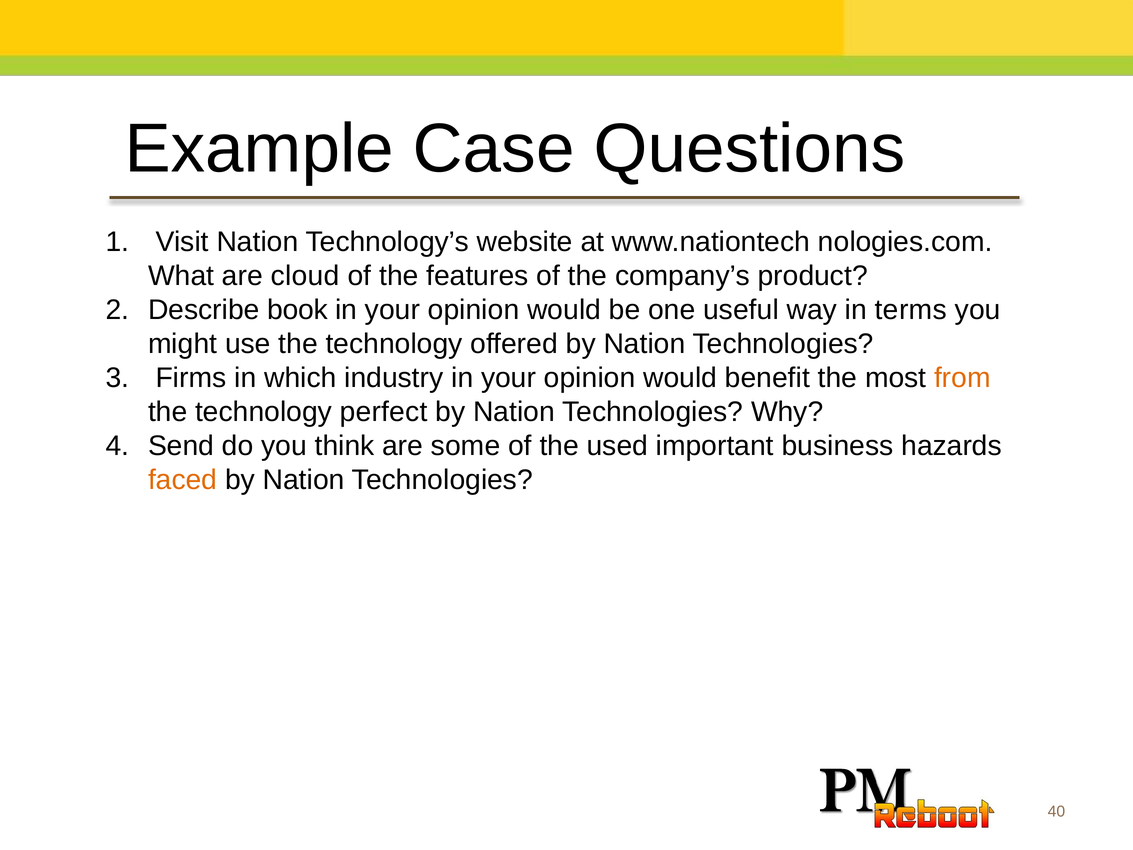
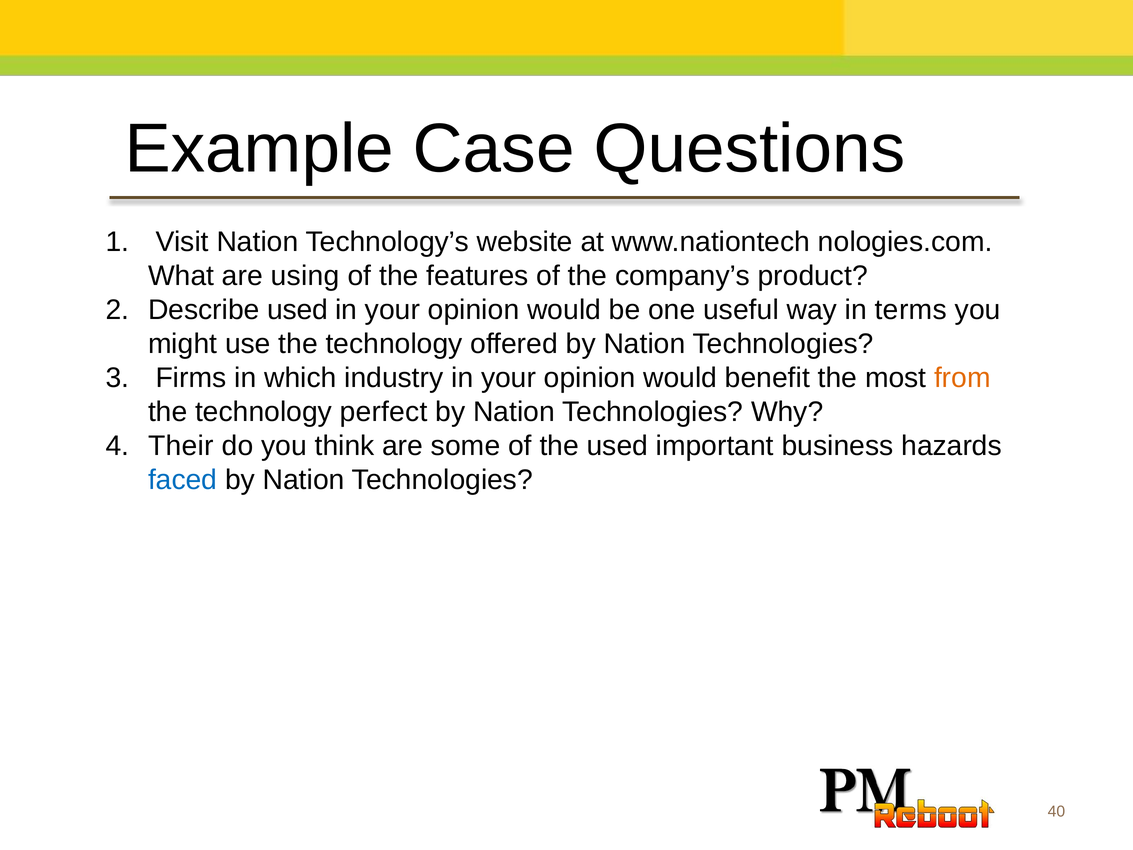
cloud: cloud -> using
Describe book: book -> used
Send: Send -> Their
faced colour: orange -> blue
